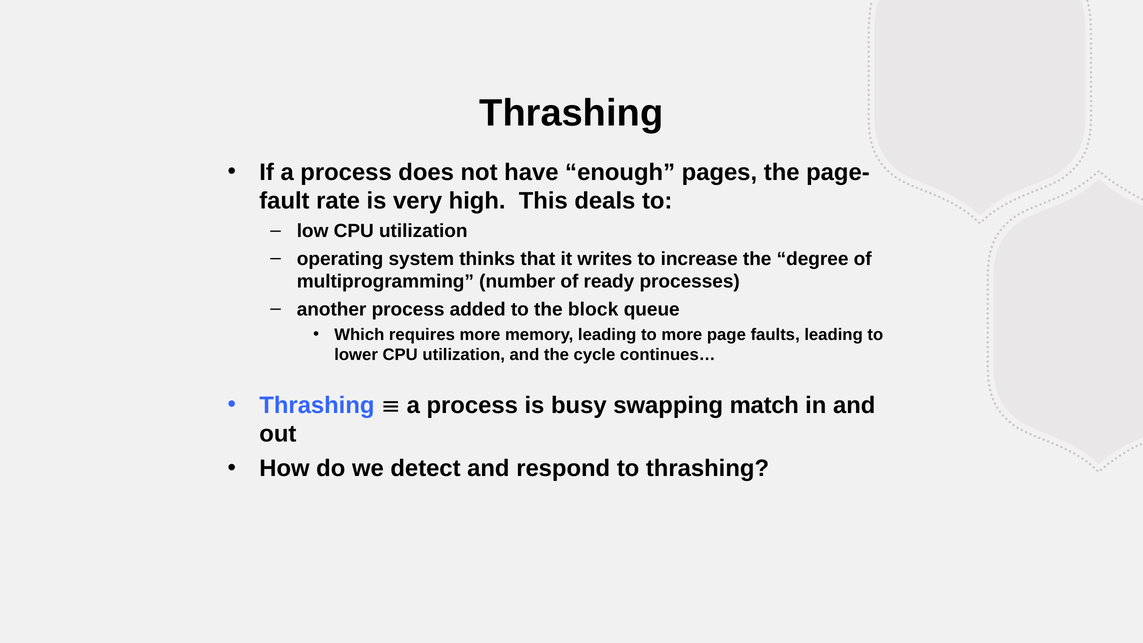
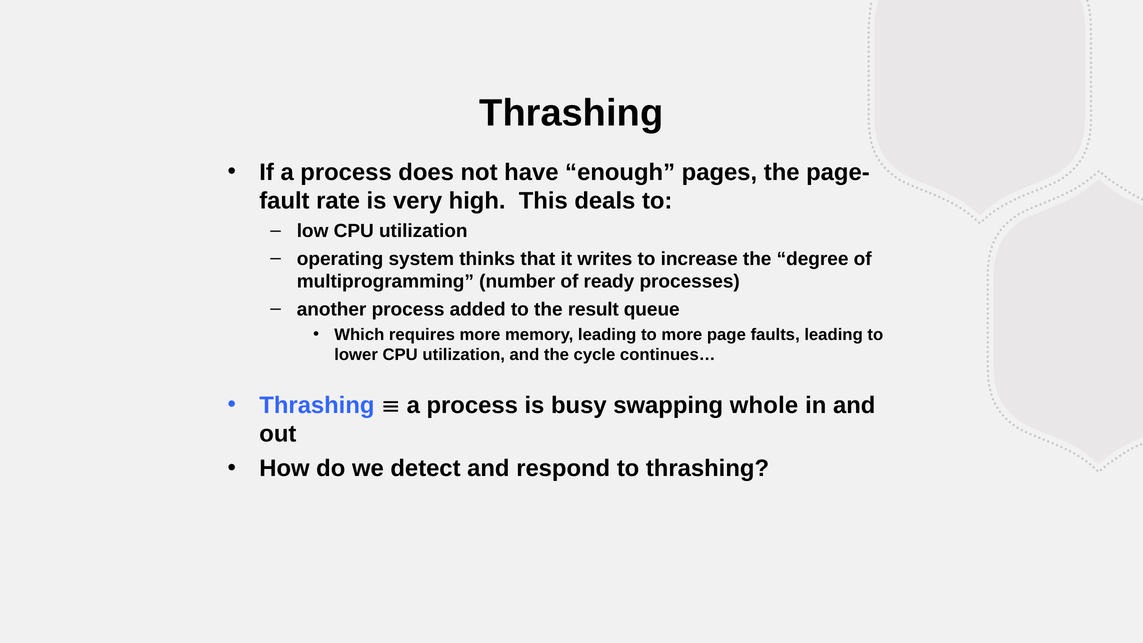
block: block -> result
match: match -> whole
